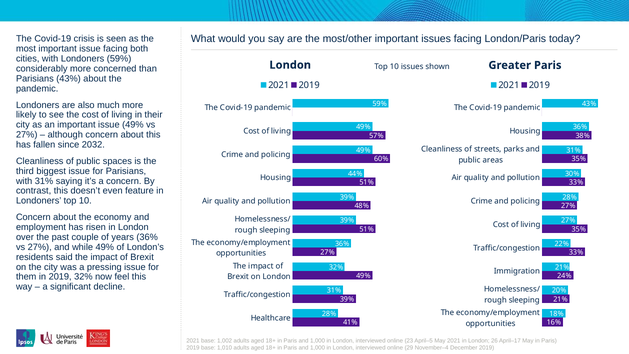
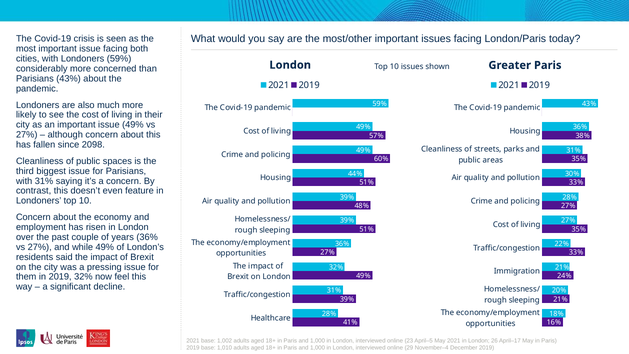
2032: 2032 -> 2098
